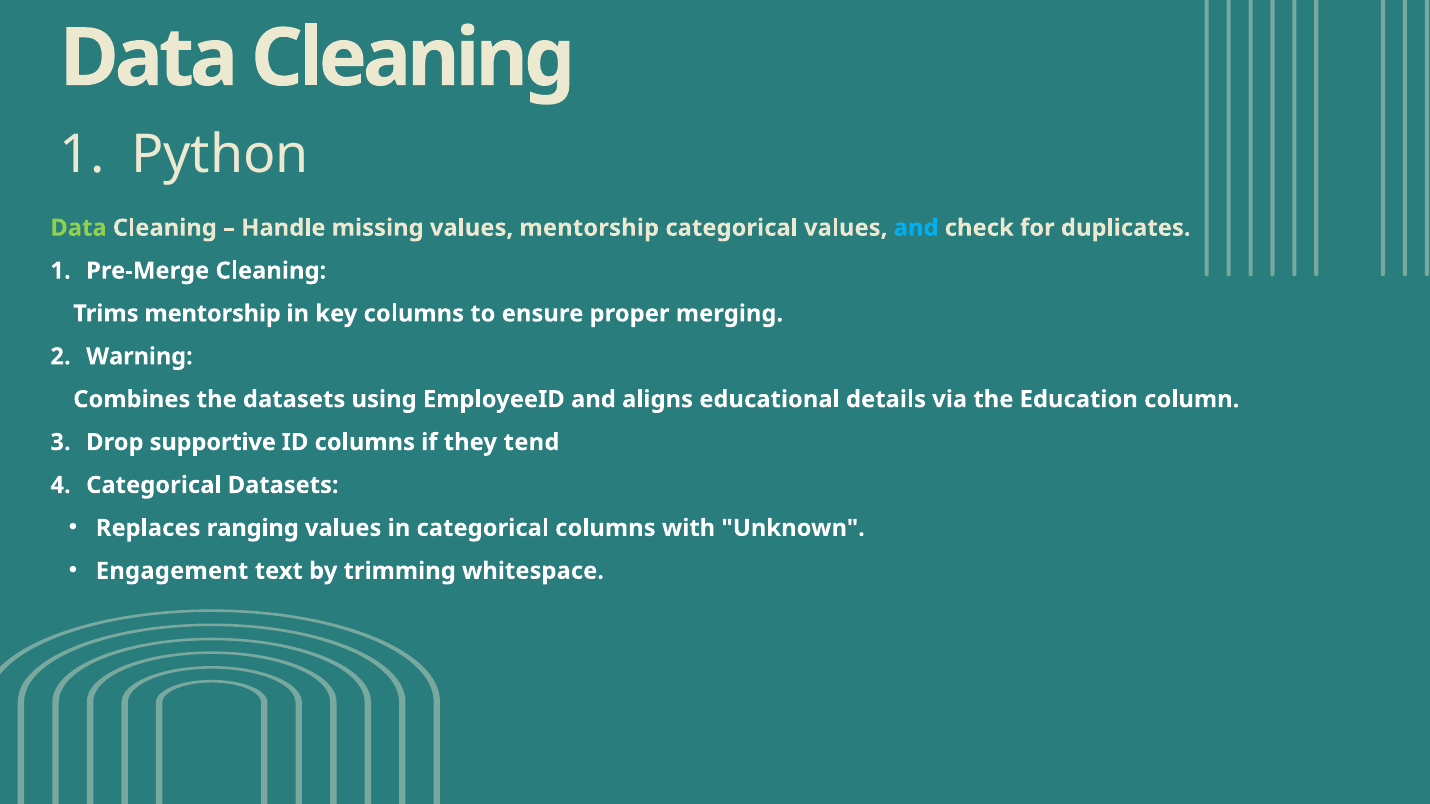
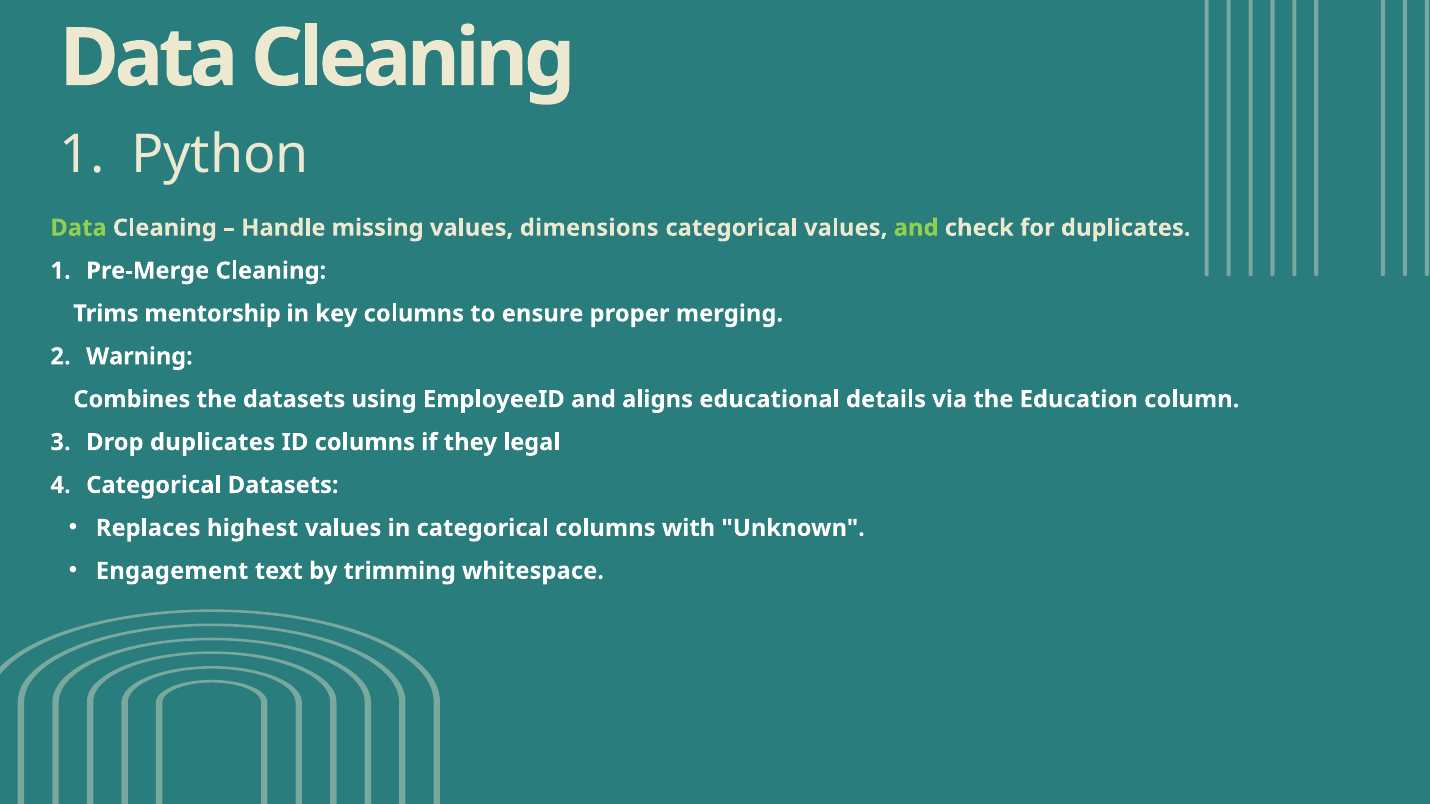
values mentorship: mentorship -> dimensions
and at (916, 228) colour: light blue -> light green
Drop supportive: supportive -> duplicates
tend: tend -> legal
ranging: ranging -> highest
